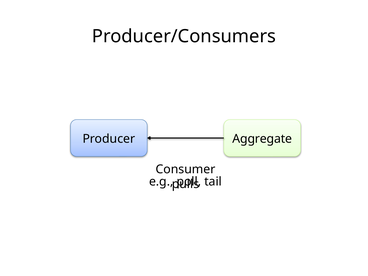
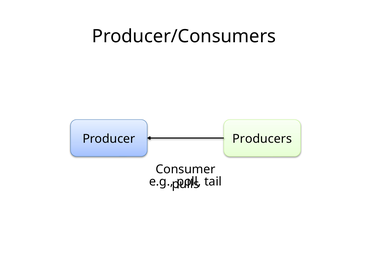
Aggregate: Aggregate -> Producers
